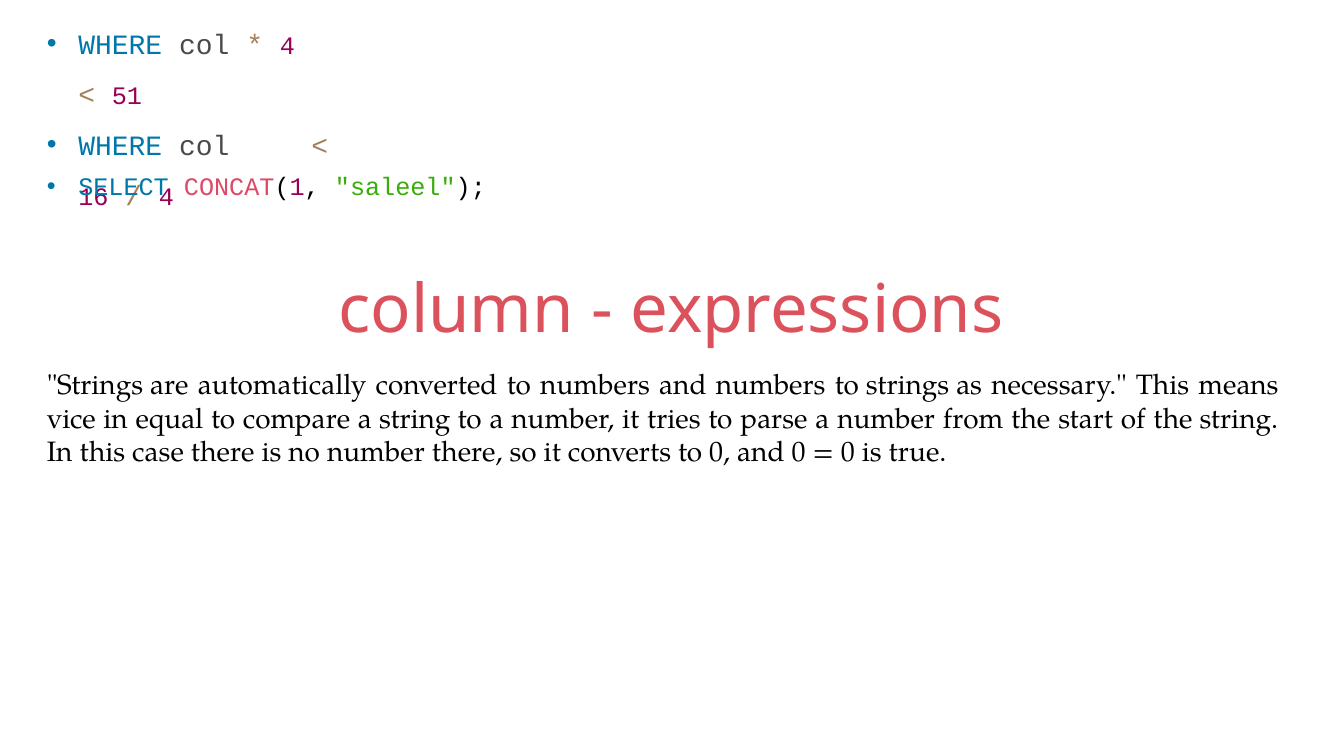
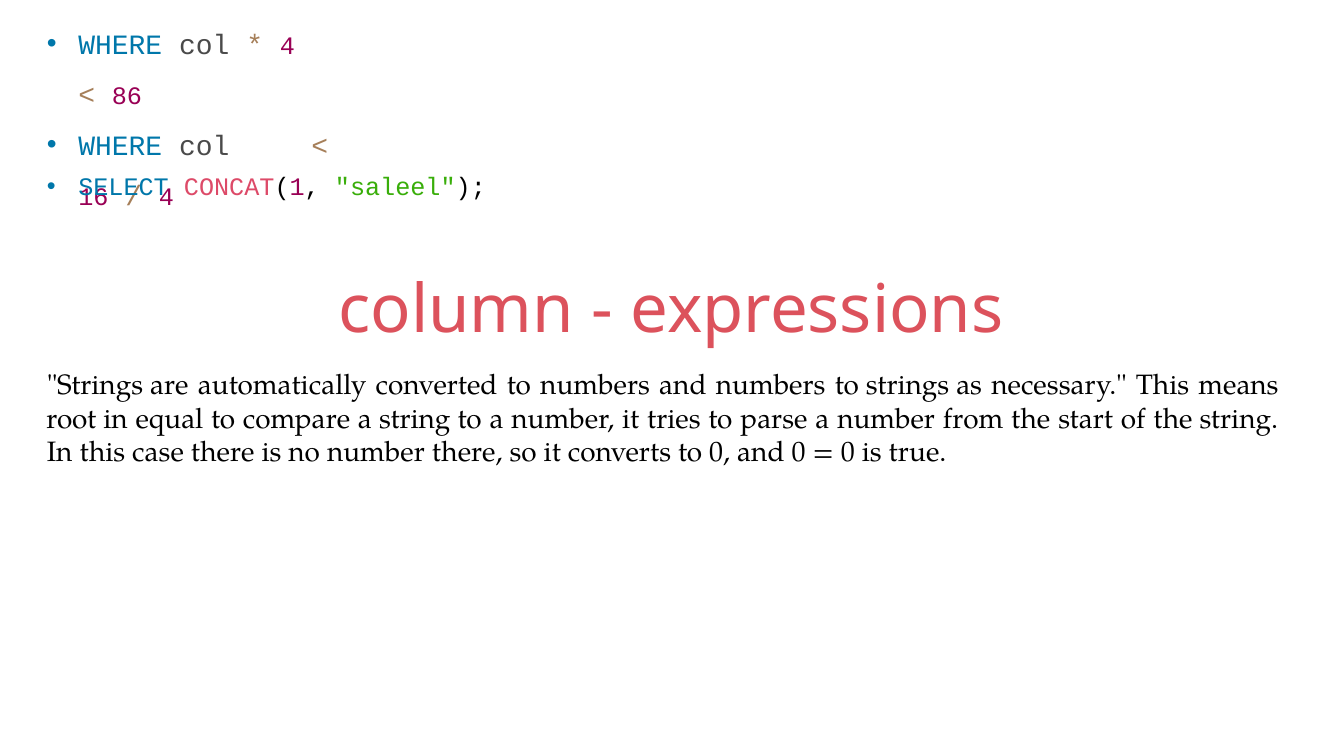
51: 51 -> 86
vice: vice -> root
